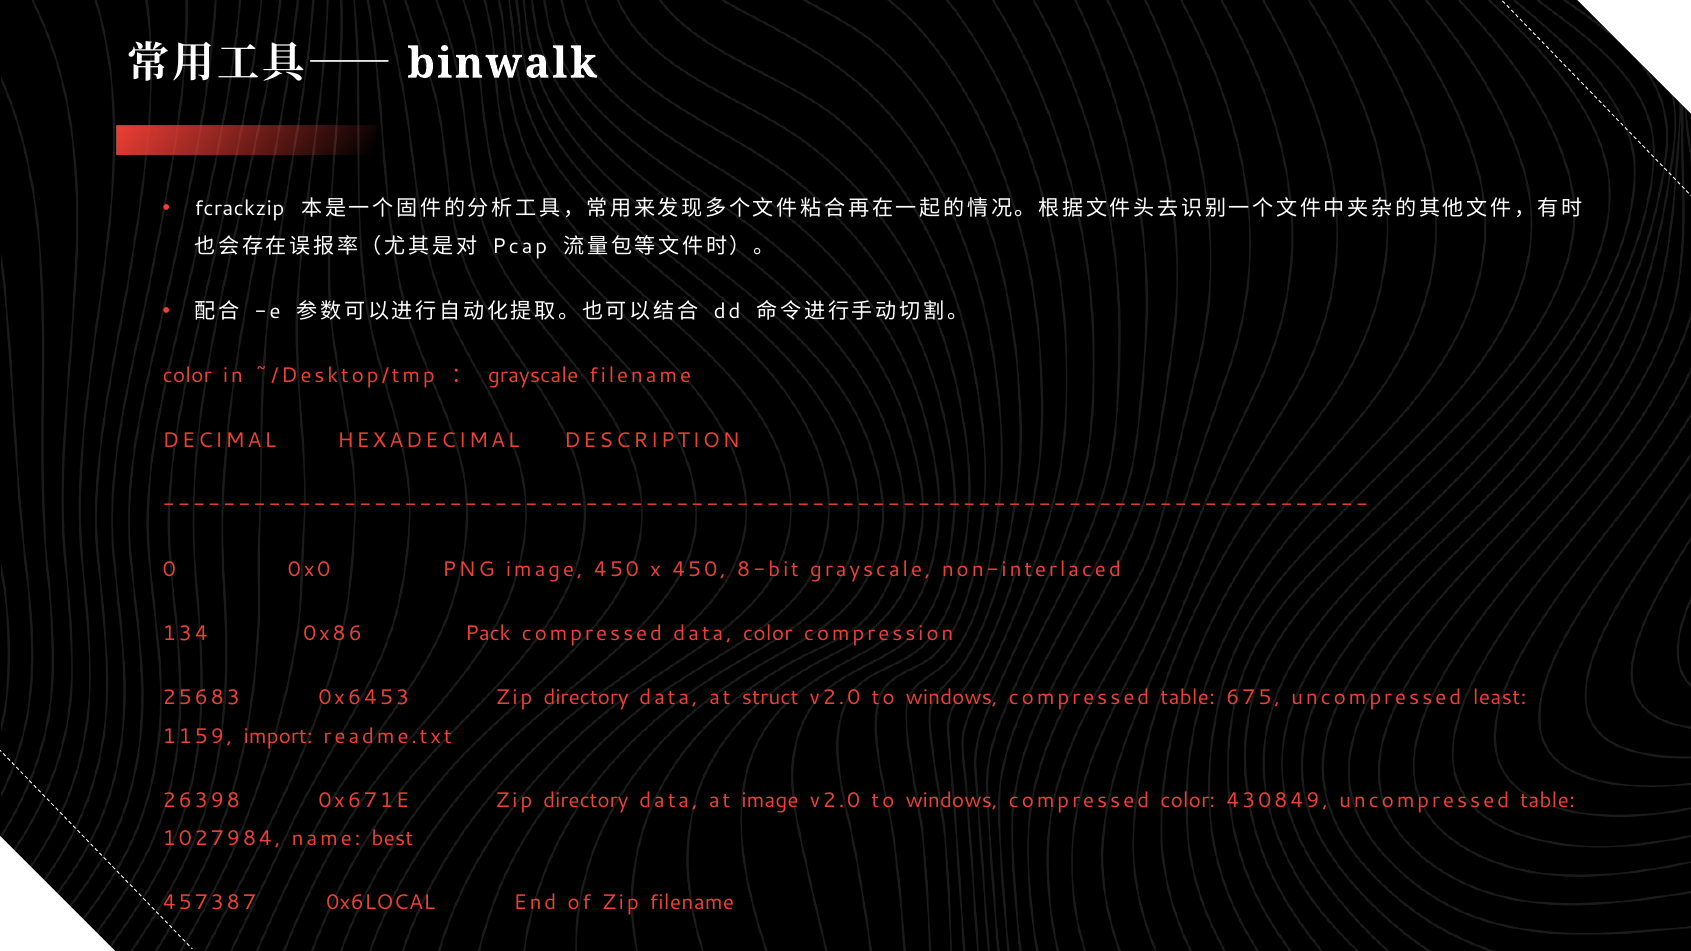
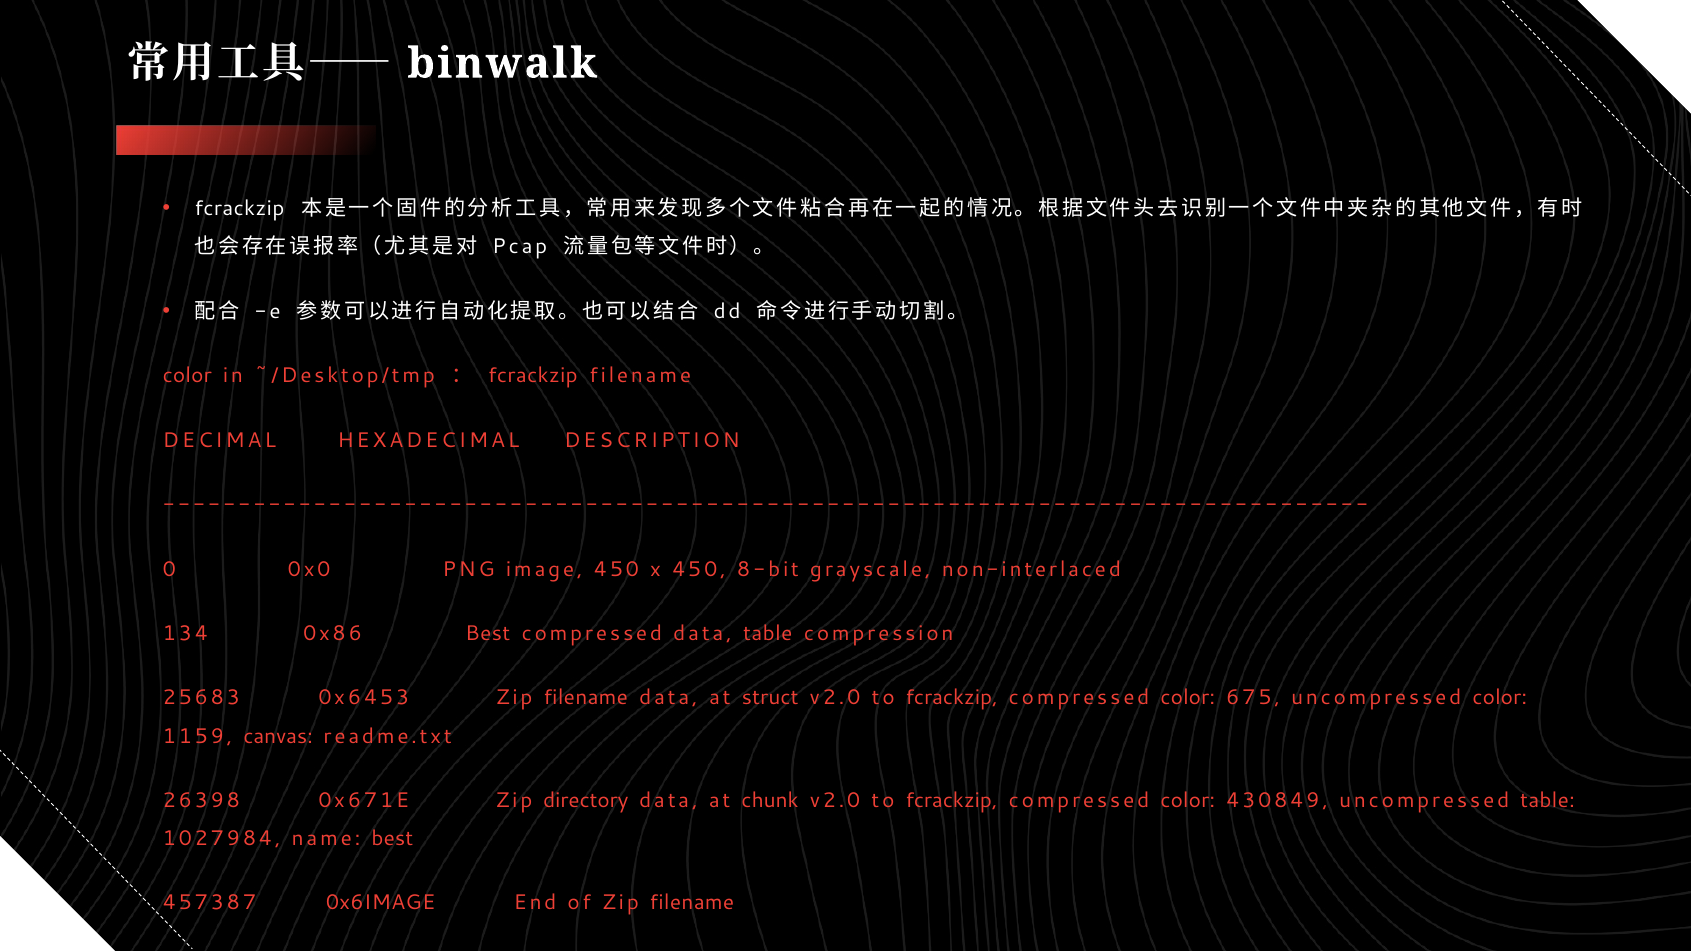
grayscale at (533, 376): grayscale -> fcrackzip
0x86 Pack: Pack -> Best
data color: color -> table
0x6453 Zip directory: directory -> filename
windows at (952, 698): windows -> fcrackzip
table at (1188, 698): table -> color
uncompressed least: least -> color
import: import -> canvas
at image: image -> chunk
windows at (952, 801): windows -> fcrackzip
0x6LOCAL: 0x6LOCAL -> 0x6IMAGE
